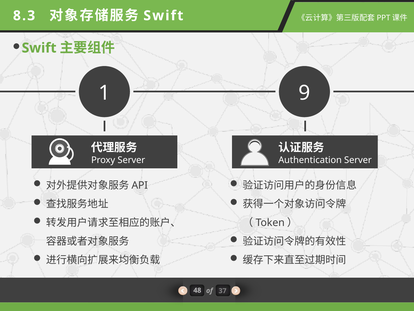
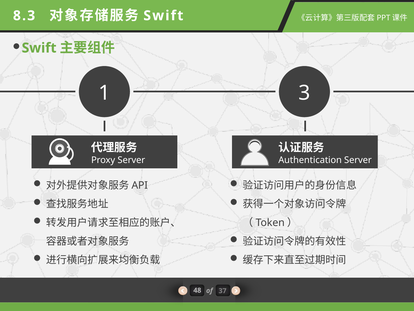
9: 9 -> 3
